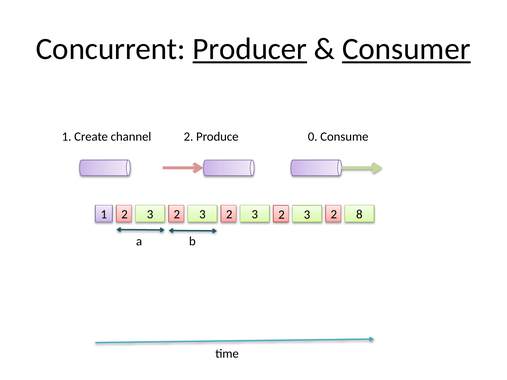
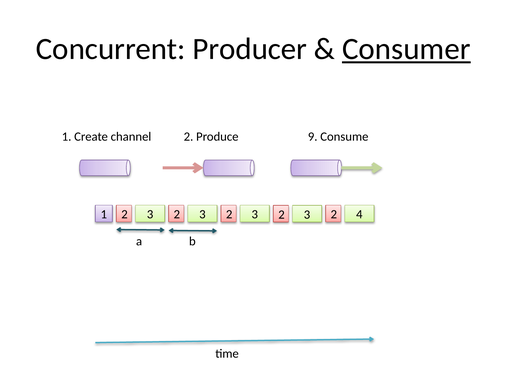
Producer underline: present -> none
0: 0 -> 9
8: 8 -> 4
